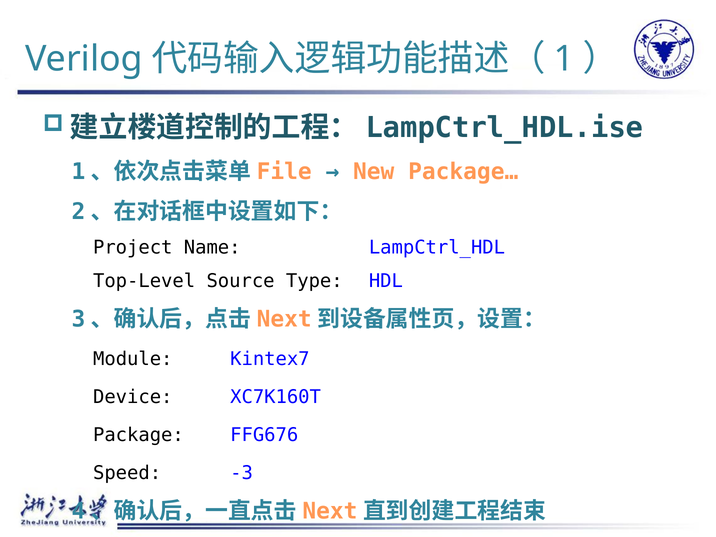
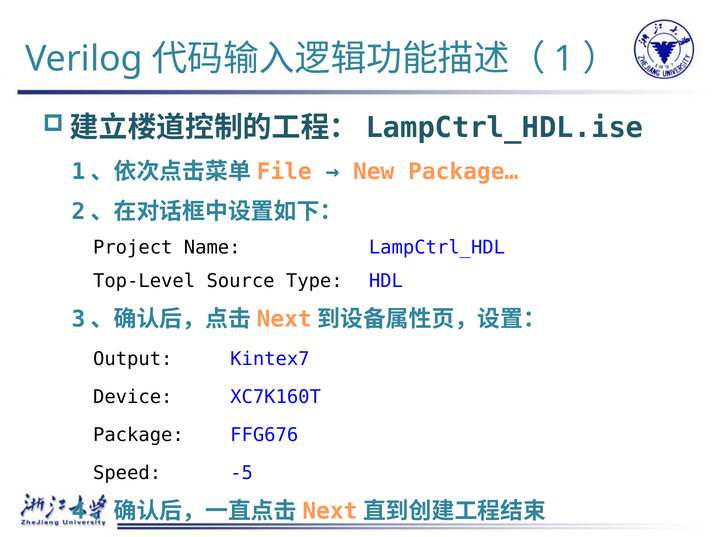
Module: Module -> Output
-3: -3 -> -5
